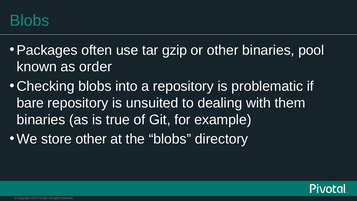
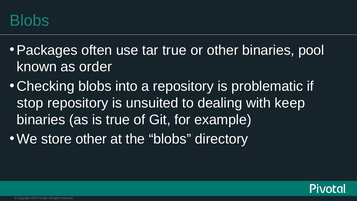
tar gzip: gzip -> true
bare: bare -> stop
them: them -> keep
